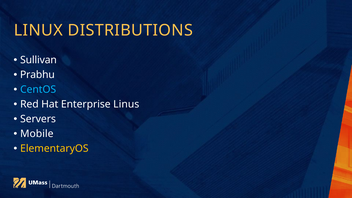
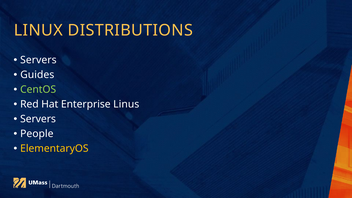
Sullivan at (38, 60): Sullivan -> Servers
Prabhu: Prabhu -> Guides
CentOS colour: light blue -> light green
Mobile: Mobile -> People
